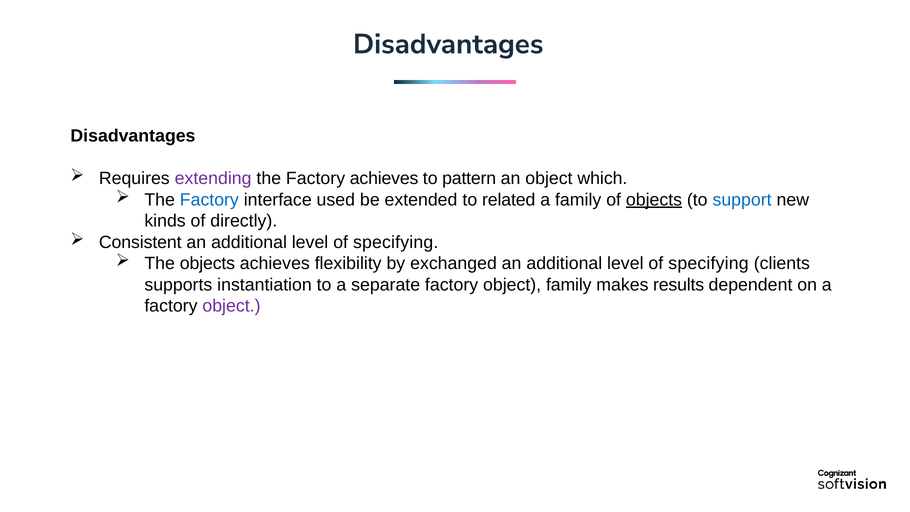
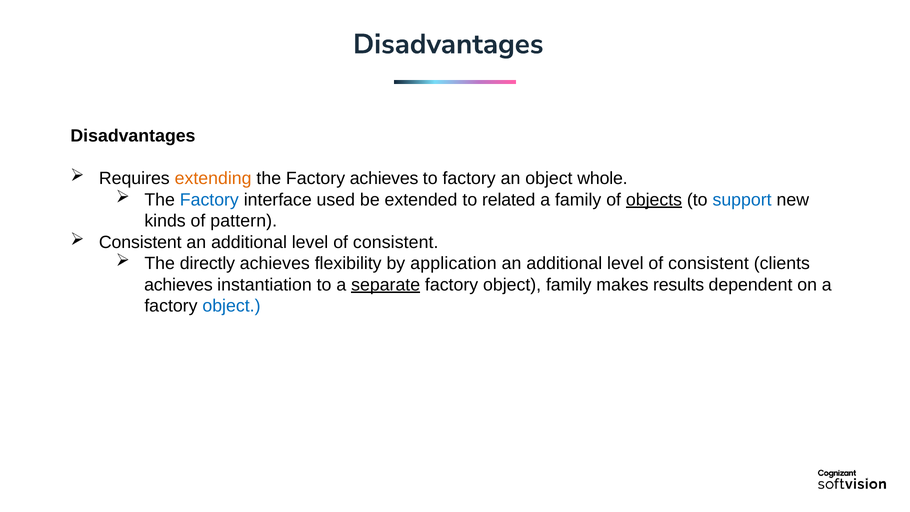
extending colour: purple -> orange
to pattern: pattern -> factory
which: which -> whole
directly: directly -> pattern
specifying at (396, 242): specifying -> consistent
The objects: objects -> directly
exchanged: exchanged -> application
specifying at (709, 263): specifying -> consistent
supports at (178, 285): supports -> achieves
separate underline: none -> present
object at (231, 306) colour: purple -> blue
